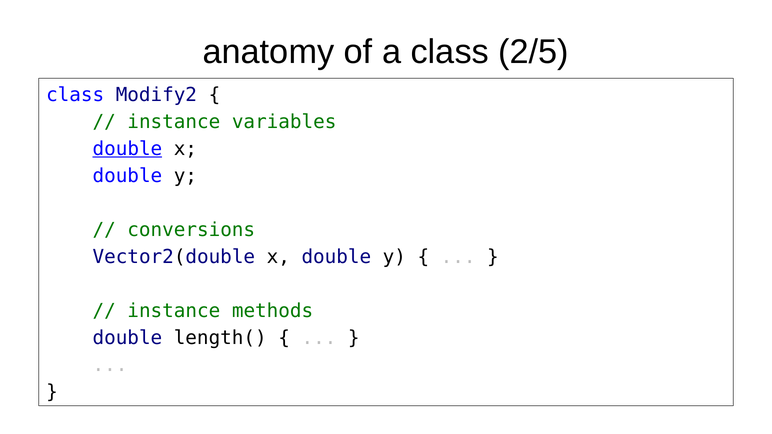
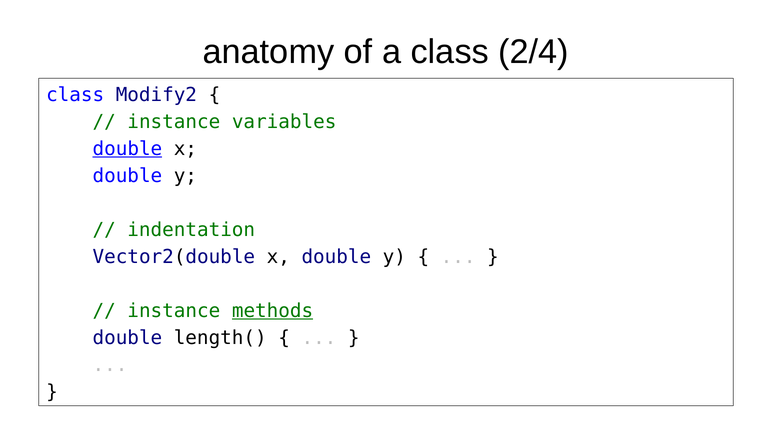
2/5: 2/5 -> 2/4
conversions: conversions -> indentation
methods underline: none -> present
